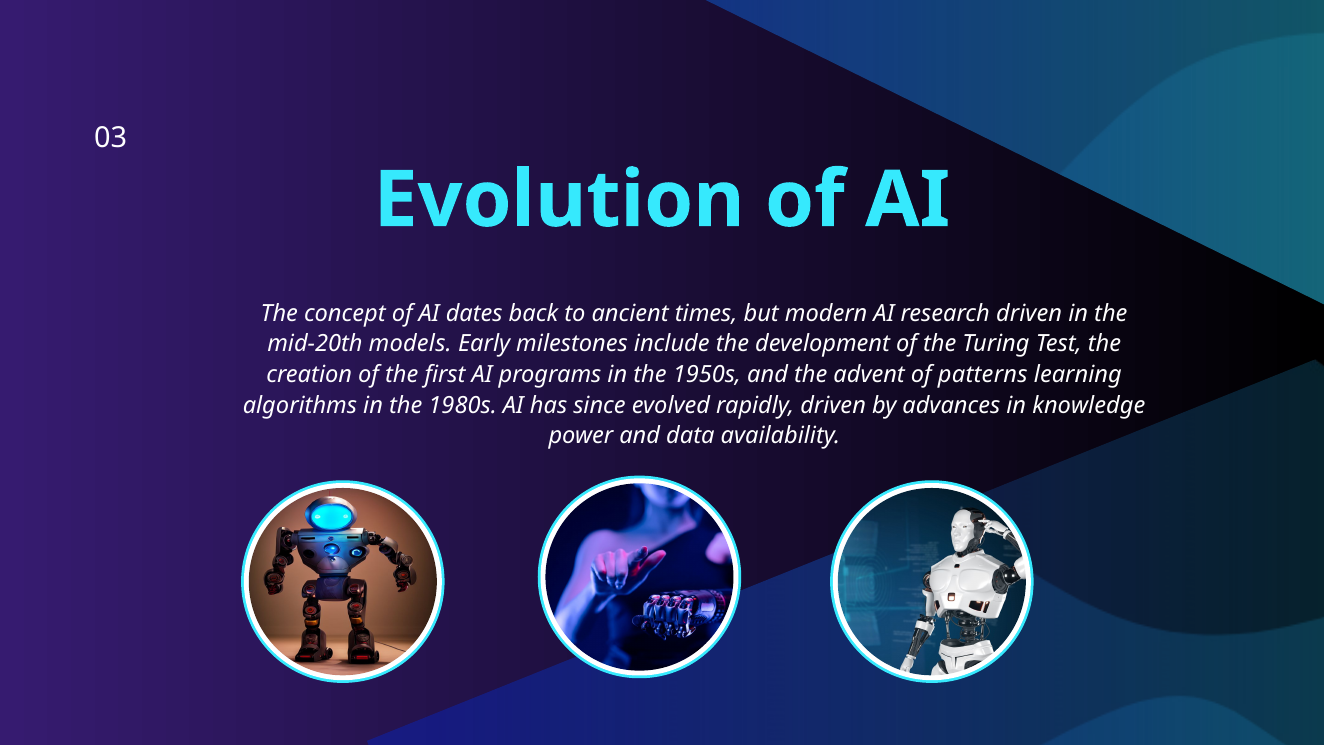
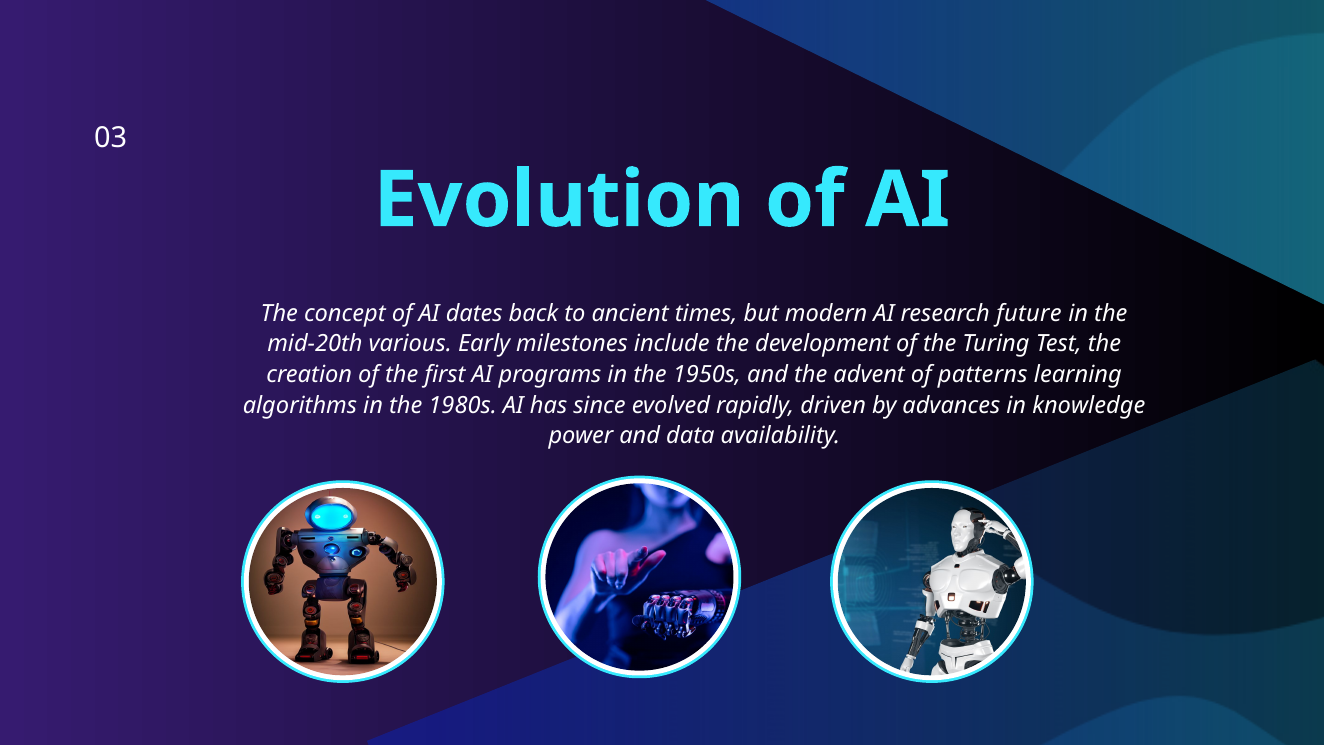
research driven: driven -> future
models: models -> various
